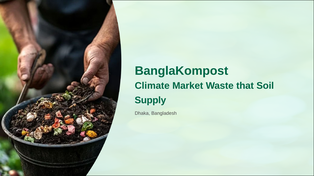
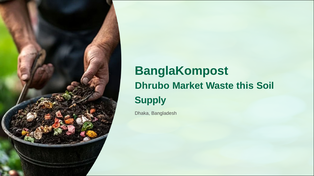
Climate: Climate -> Dhrubo
that: that -> this
